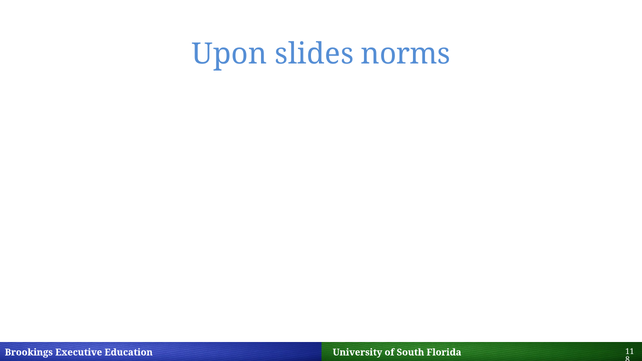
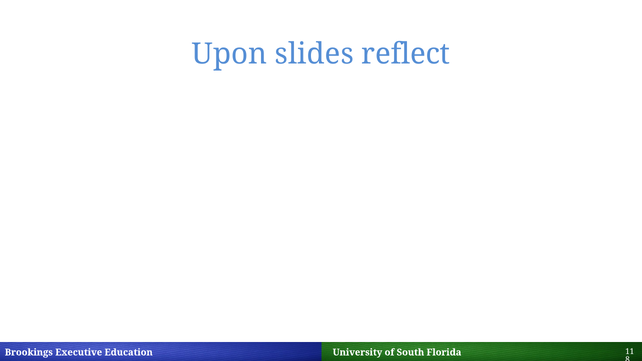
norms: norms -> reflect
